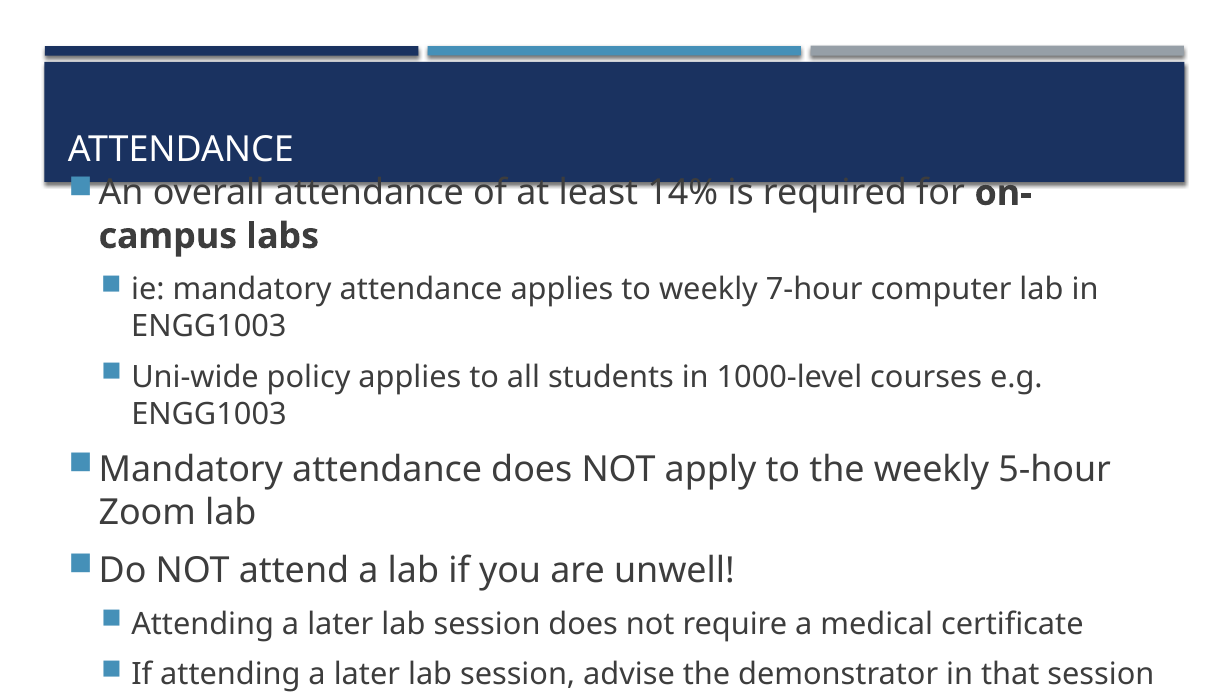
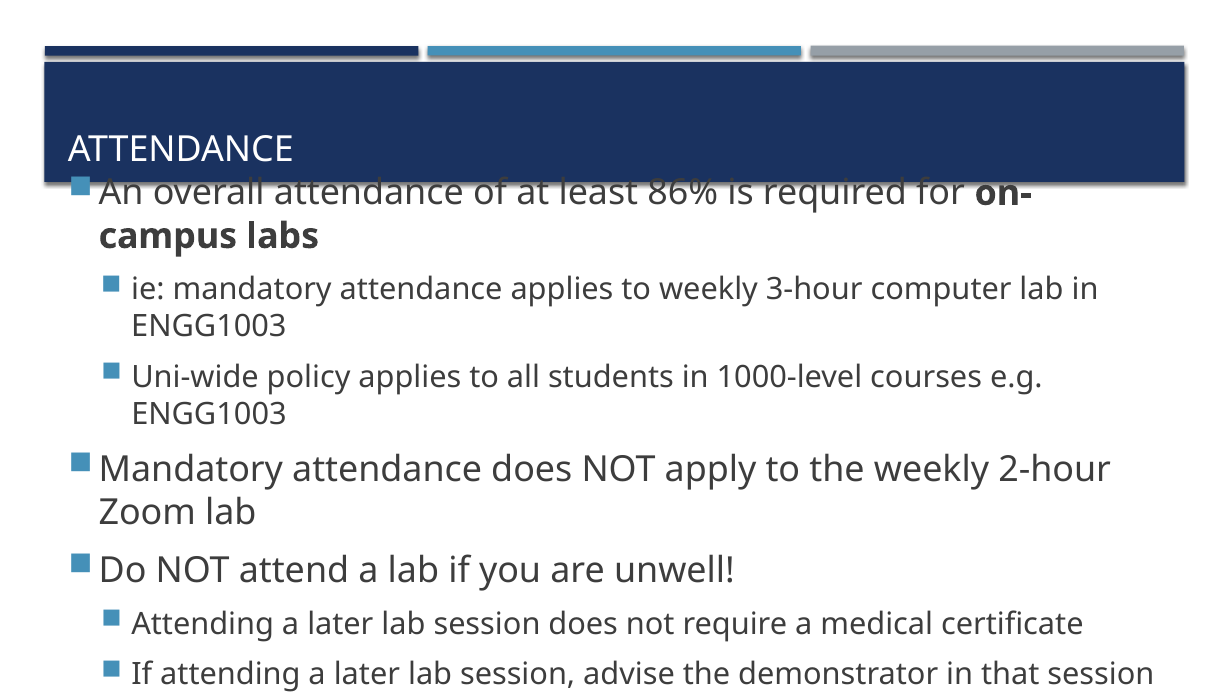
14%: 14% -> 86%
7-hour: 7-hour -> 3-hour
5-hour: 5-hour -> 2-hour
